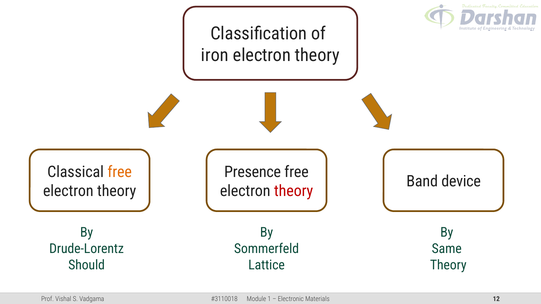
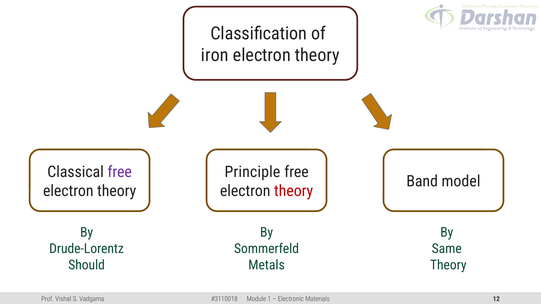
free at (120, 172) colour: orange -> purple
Presence: Presence -> Principle
device: device -> model
Lattice: Lattice -> Metals
